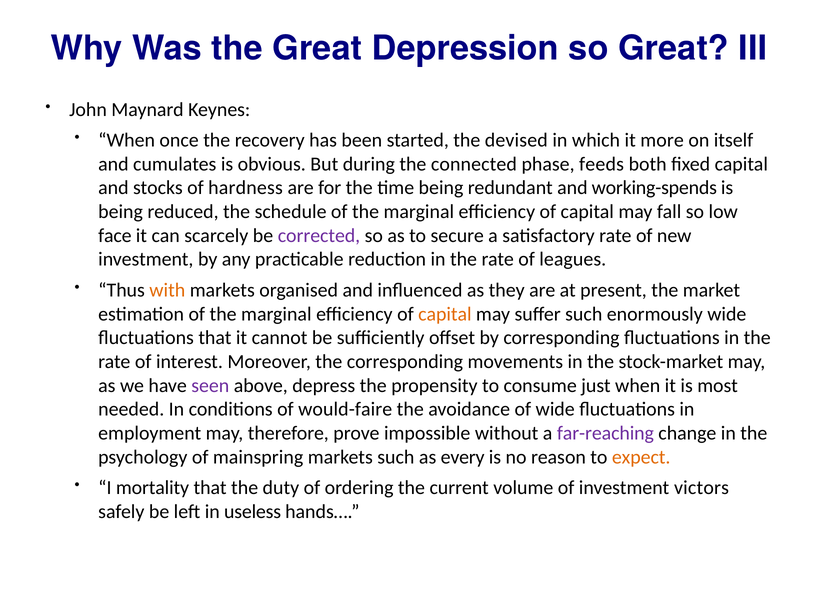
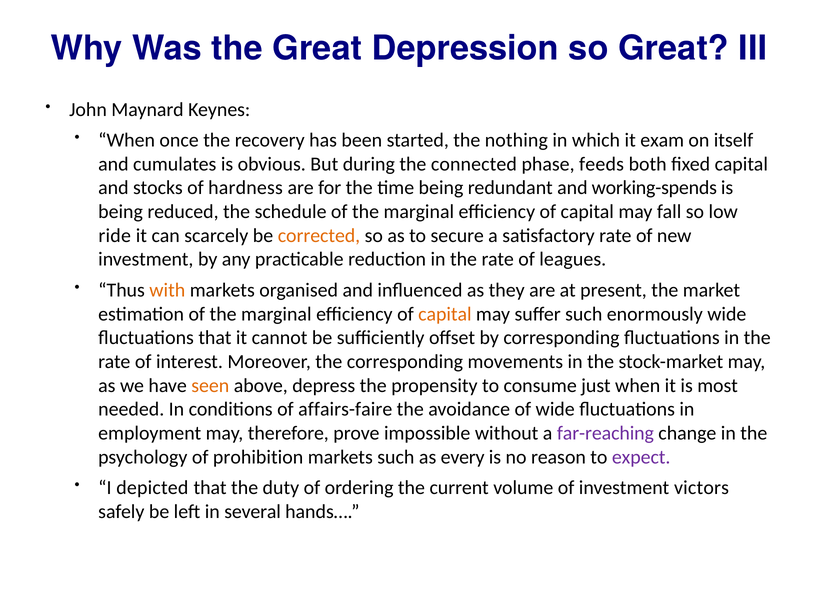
devised: devised -> nothing
more: more -> exam
face: face -> ride
corrected colour: purple -> orange
seen colour: purple -> orange
would-faire: would-faire -> affairs-faire
mainspring: mainspring -> prohibition
expect colour: orange -> purple
mortality: mortality -> depicted
useless: useless -> several
